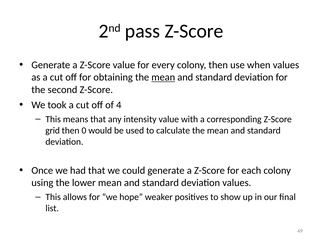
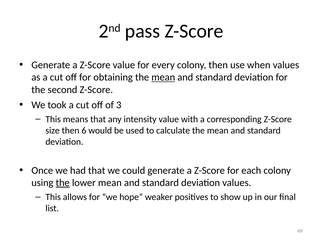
4: 4 -> 3
grid: grid -> size
0: 0 -> 6
the at (63, 182) underline: none -> present
